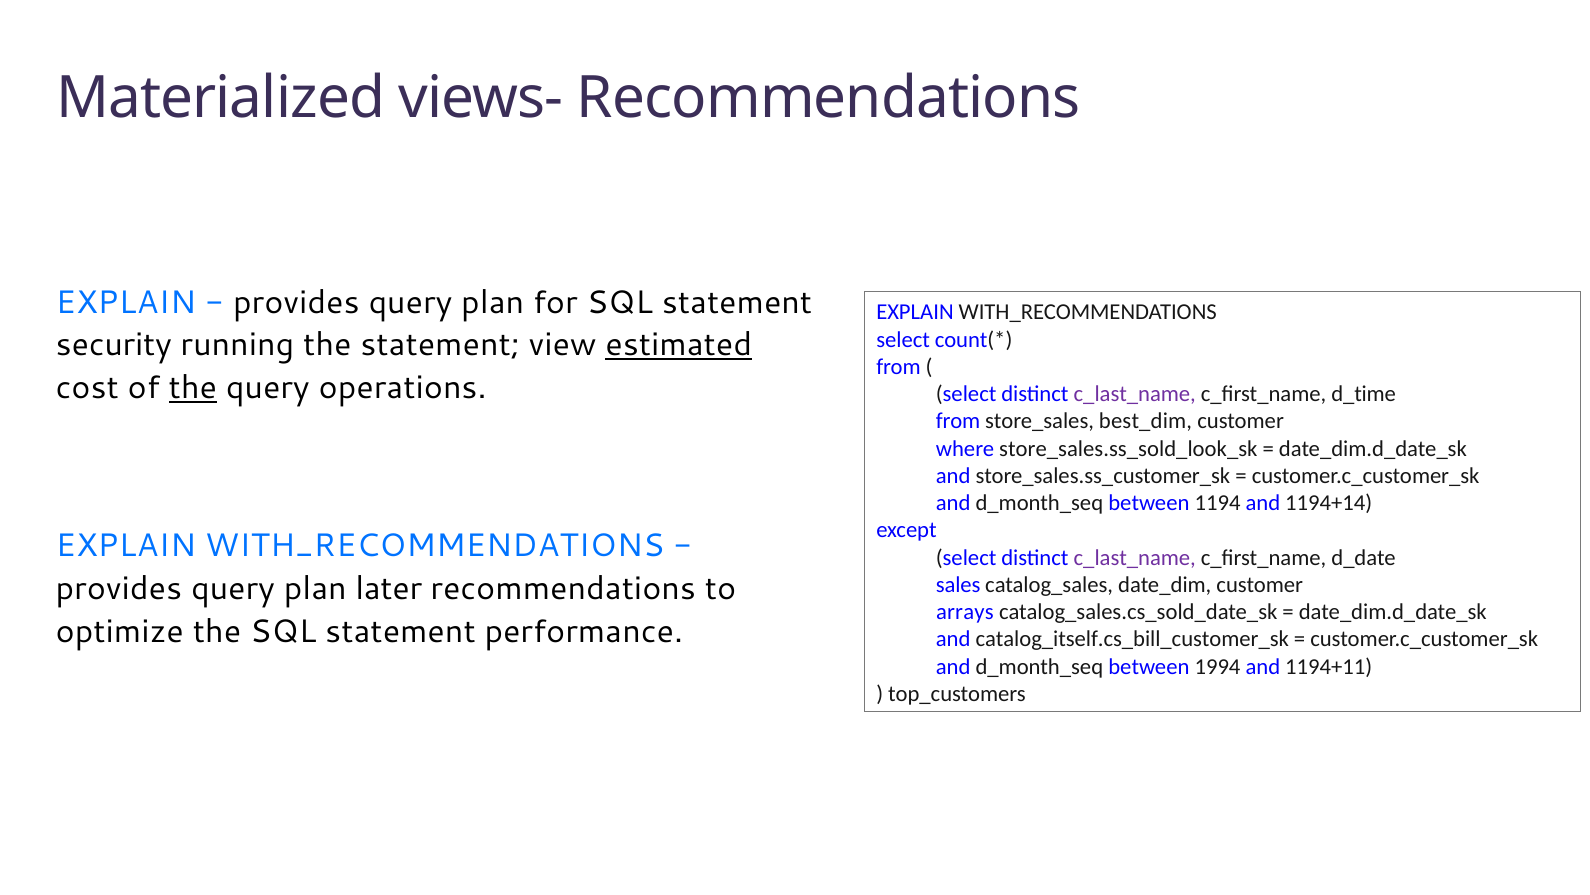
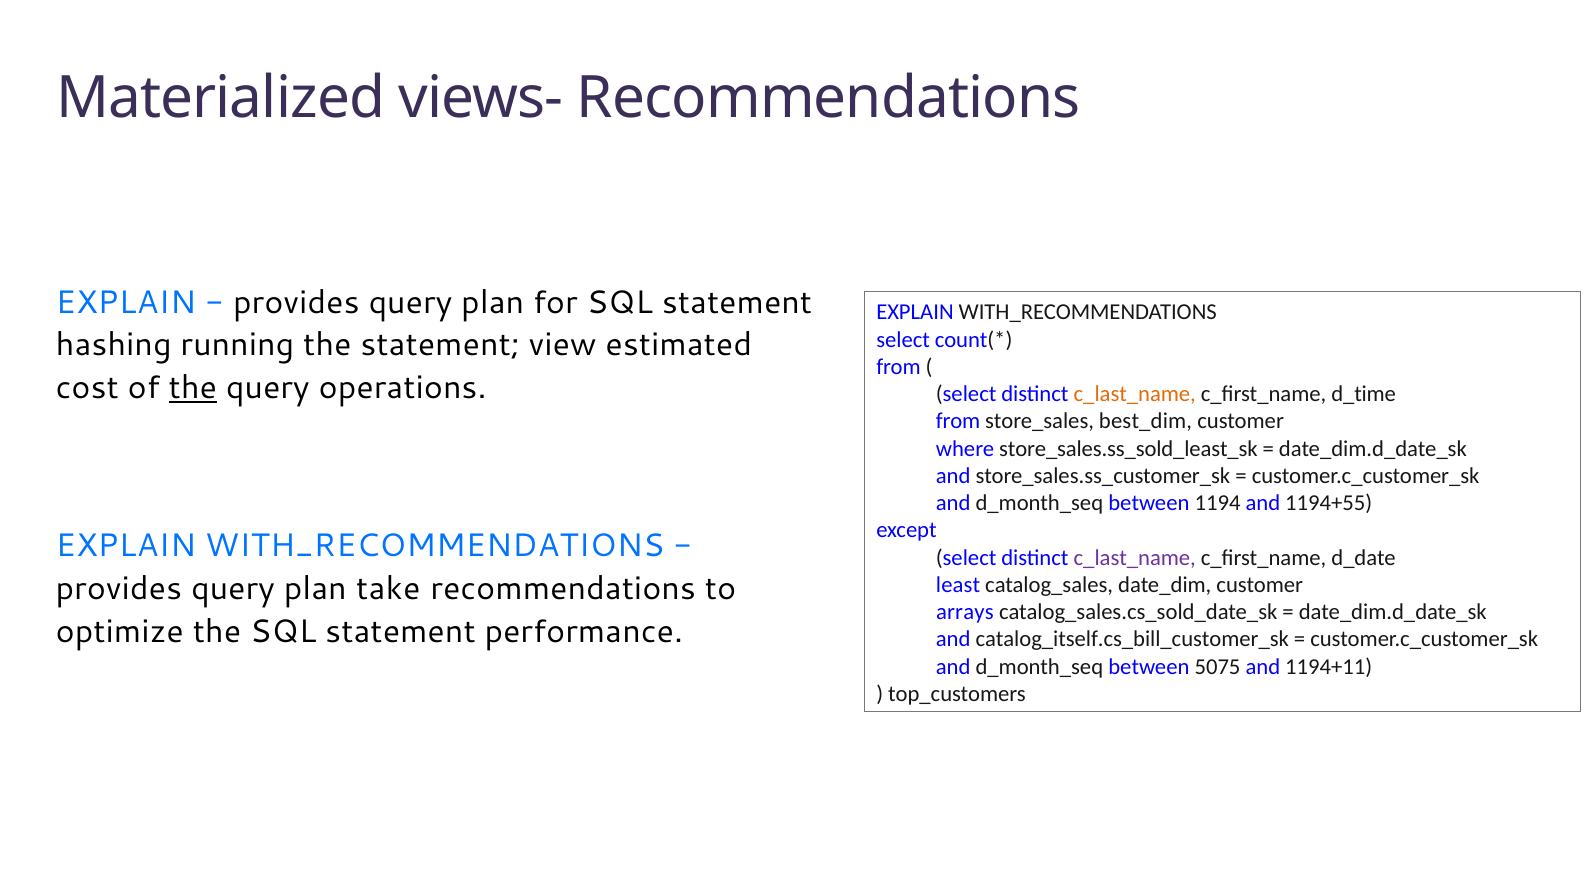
security: security -> hashing
estimated underline: present -> none
c_last_name at (1135, 394) colour: purple -> orange
store_sales.ss_sold_look_sk: store_sales.ss_sold_look_sk -> store_sales.ss_sold_least_sk
1194+14: 1194+14 -> 1194+55
sales: sales -> least
later: later -> take
1994: 1994 -> 5075
